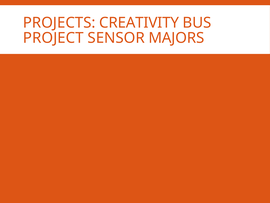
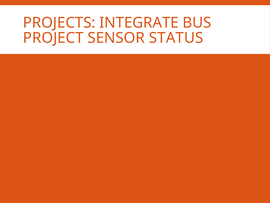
CREATIVITY: CREATIVITY -> INTEGRATE
MAJORS: MAJORS -> STATUS
